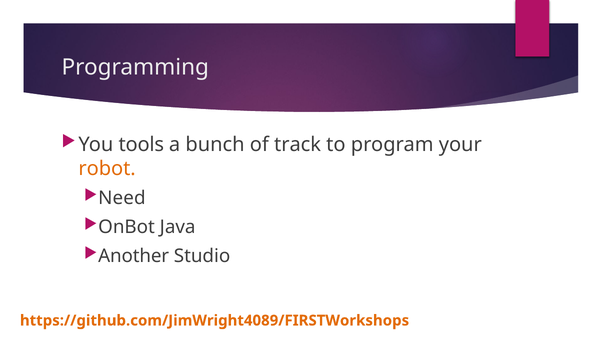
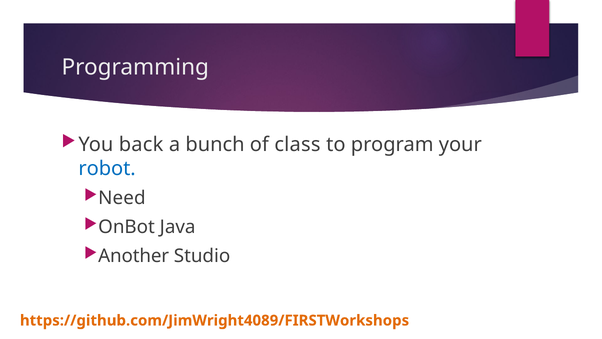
tools: tools -> back
track: track -> class
robot colour: orange -> blue
